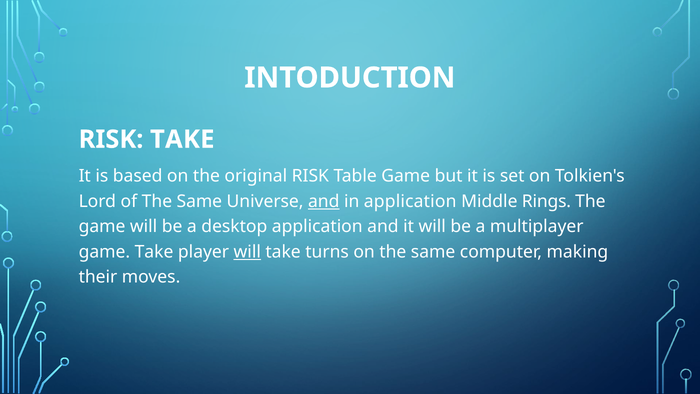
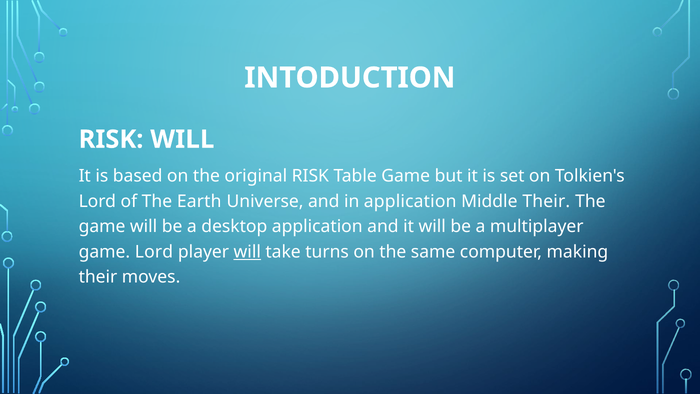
RISK TAKE: TAKE -> WILL
of The Same: Same -> Earth
and at (324, 201) underline: present -> none
Middle Rings: Rings -> Their
game Take: Take -> Lord
